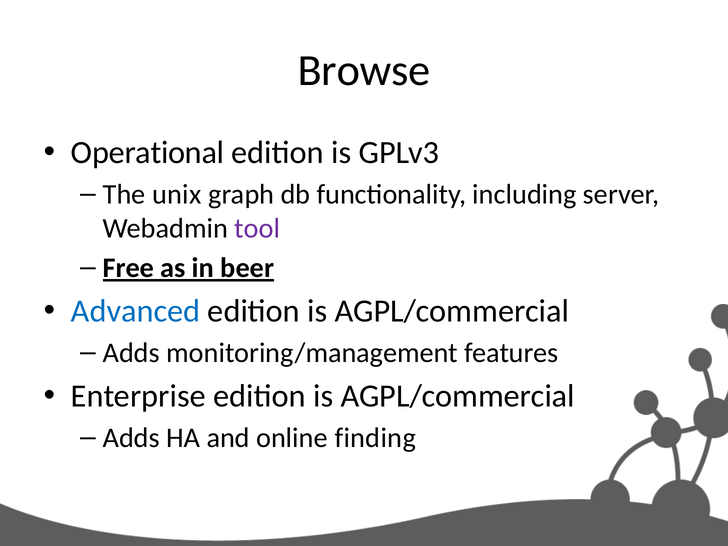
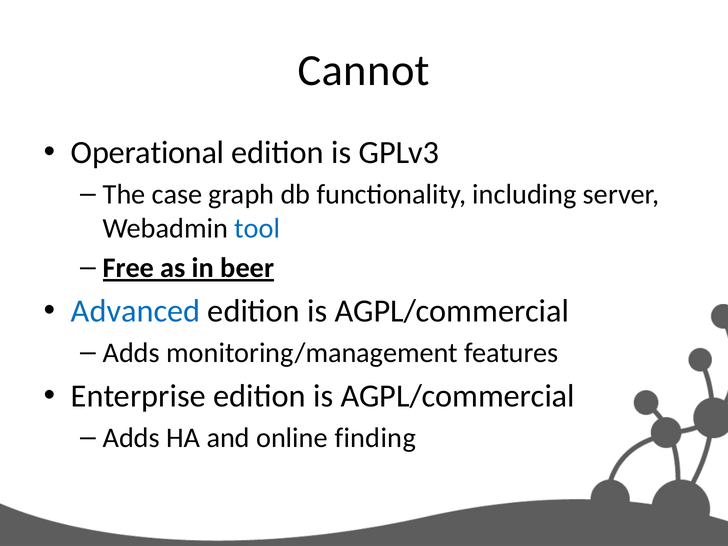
Browse: Browse -> Cannot
unix: unix -> case
tool colour: purple -> blue
